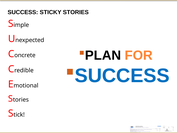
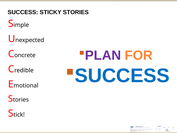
PLAN colour: black -> purple
